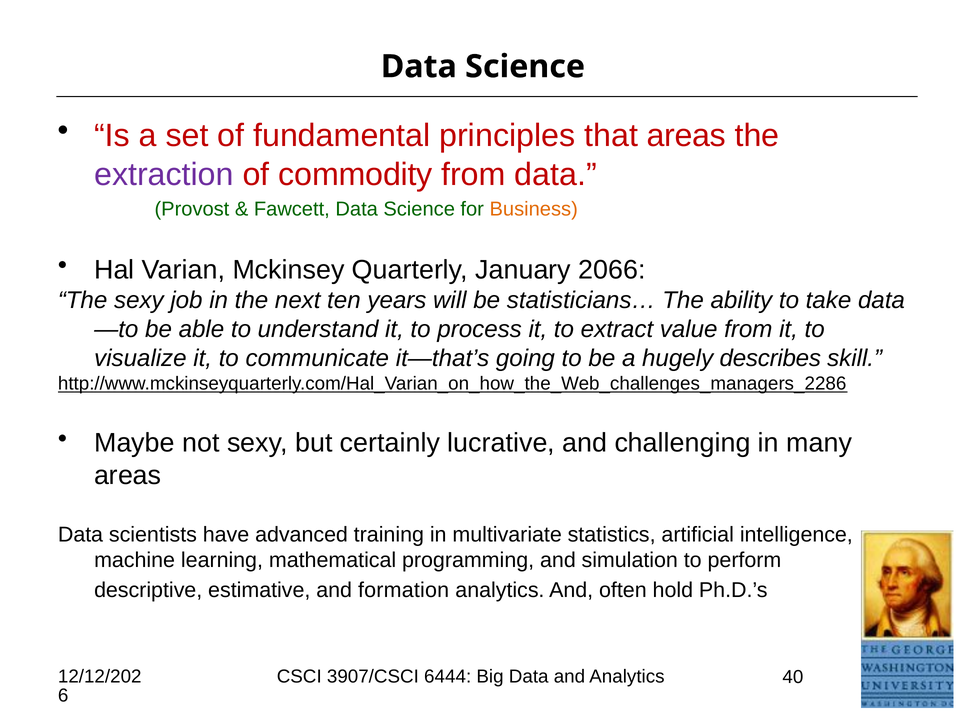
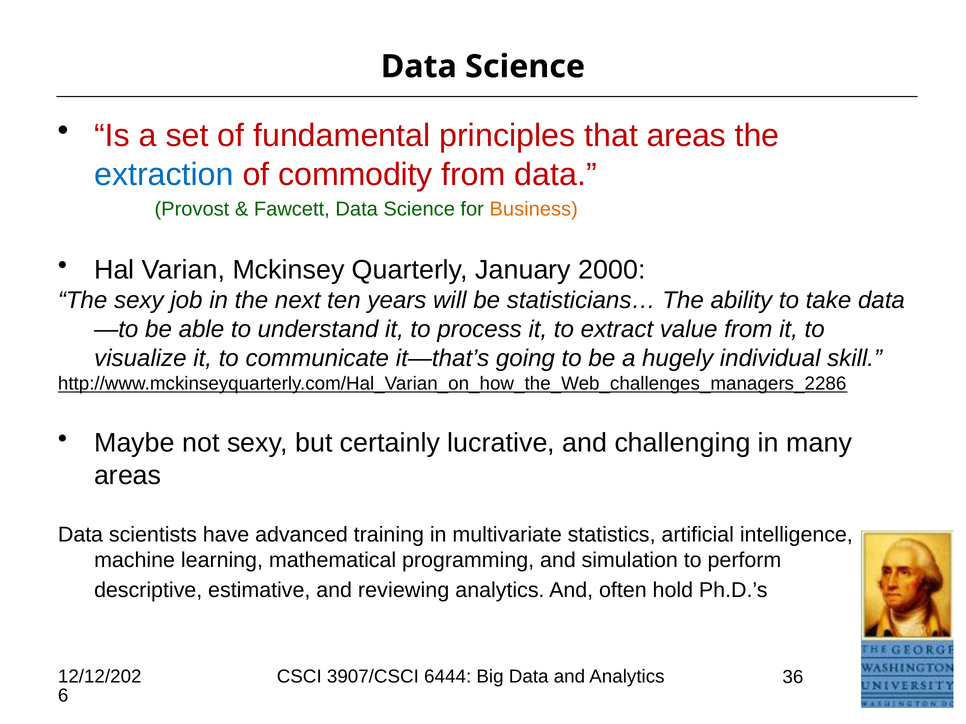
extraction colour: purple -> blue
2066: 2066 -> 2000
describes: describes -> individual
formation: formation -> reviewing
40: 40 -> 36
